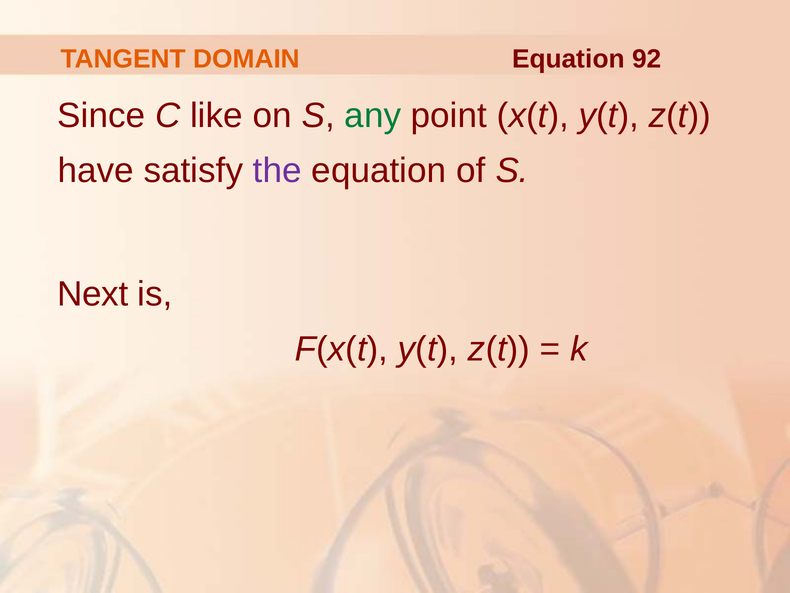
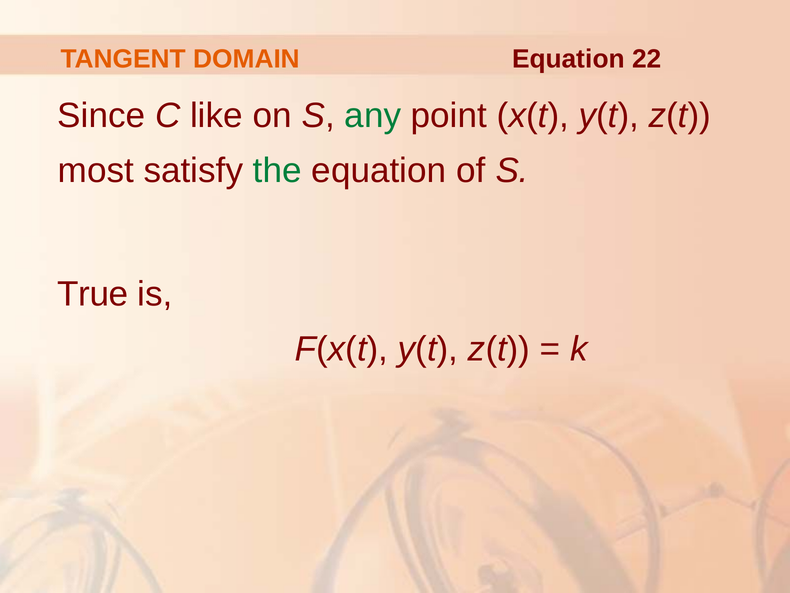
92: 92 -> 22
have: have -> most
the colour: purple -> green
Next: Next -> True
